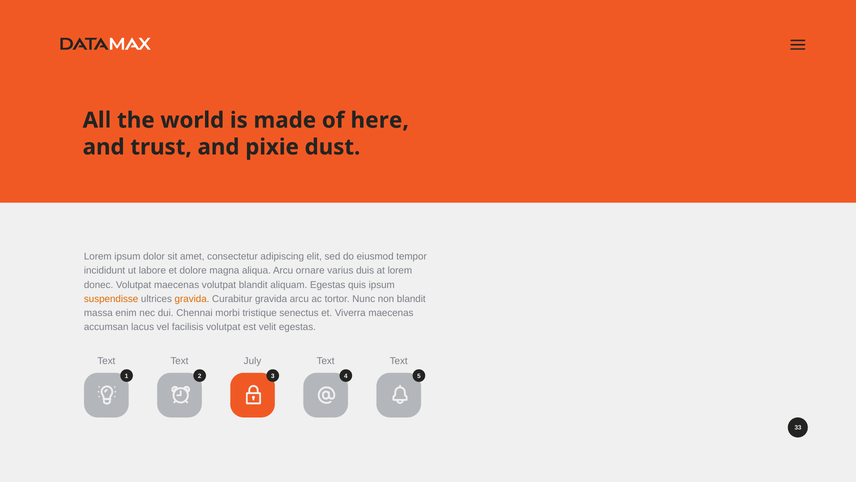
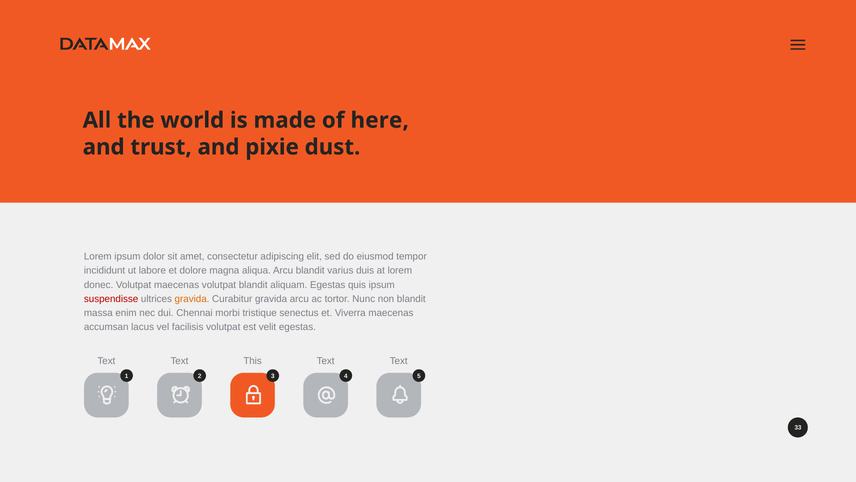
Arcu ornare: ornare -> blandit
suspendisse colour: orange -> red
July: July -> This
